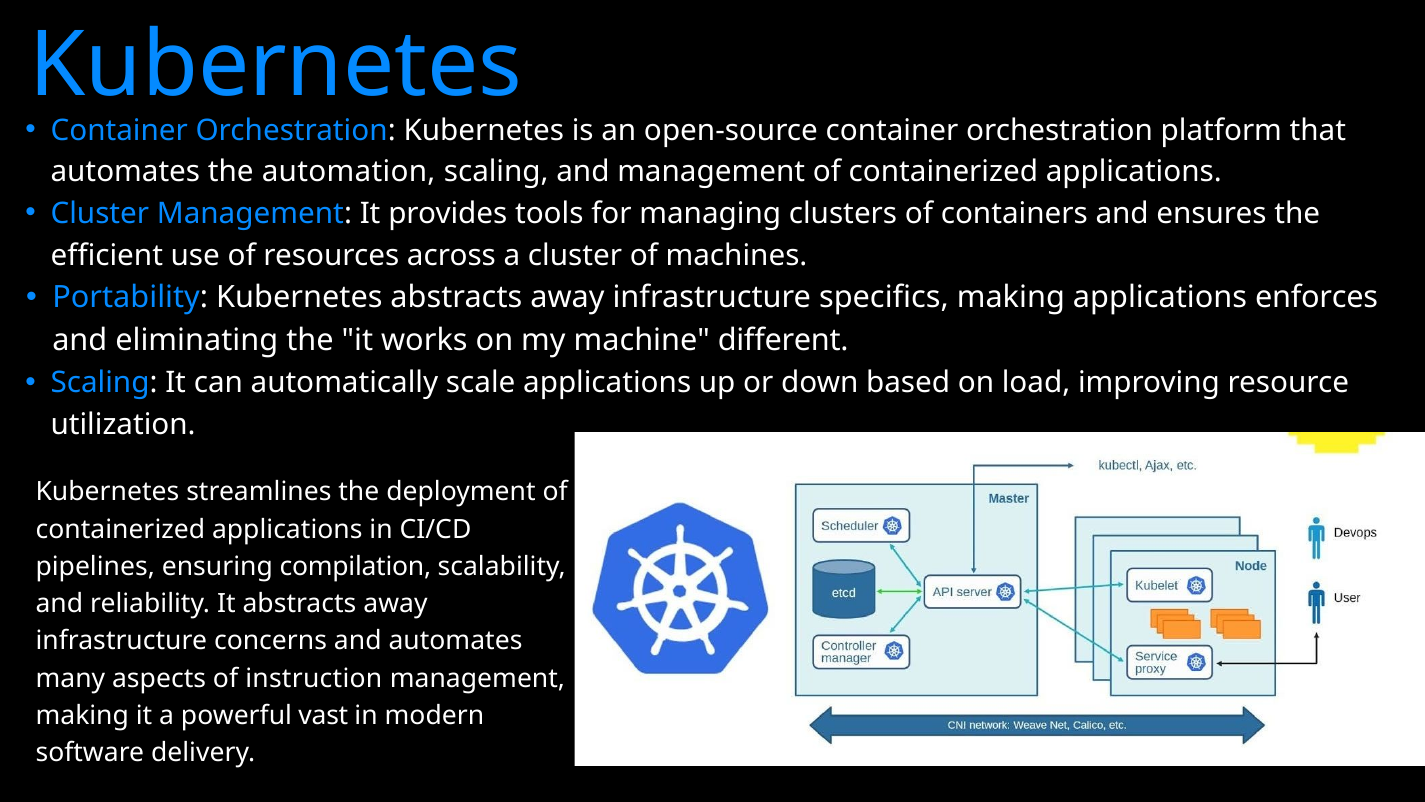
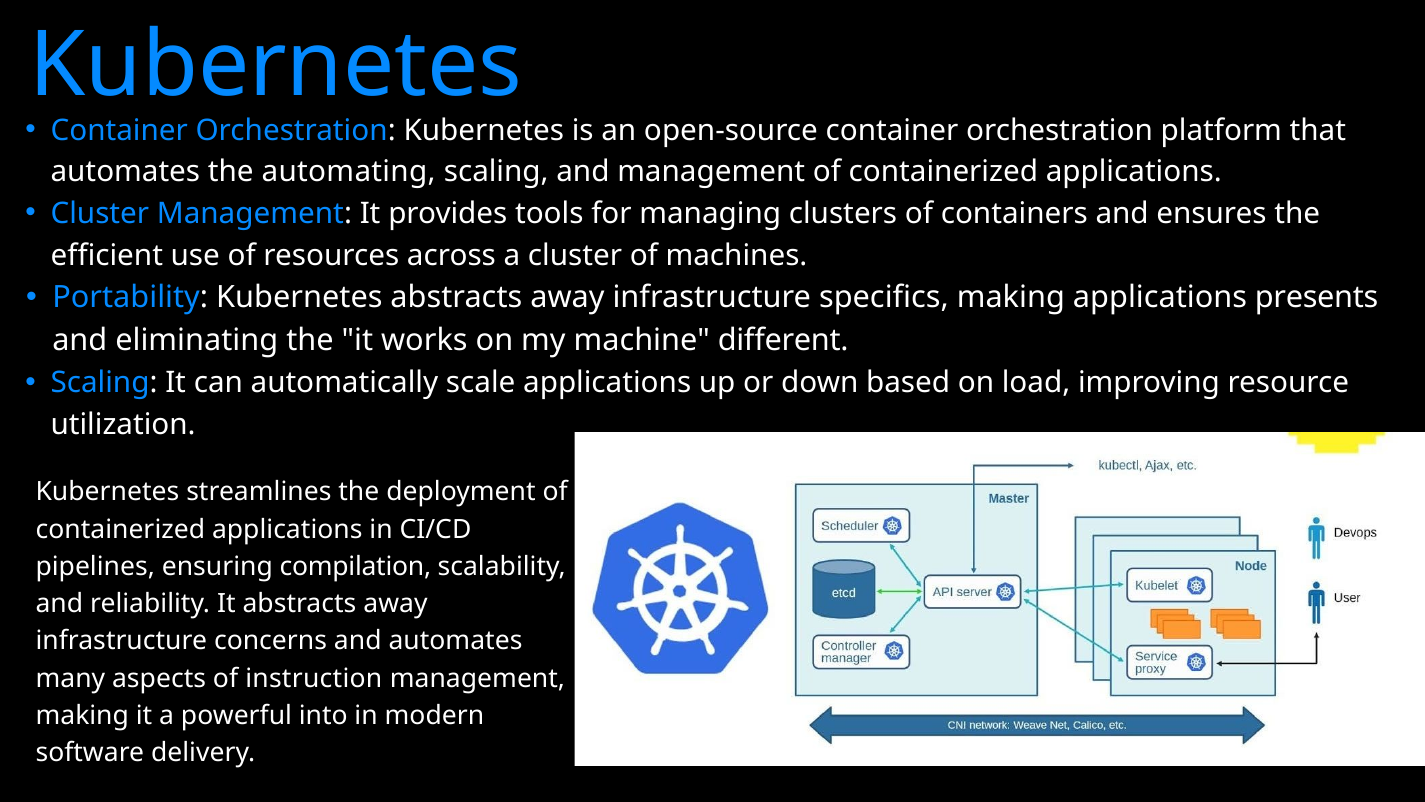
automation: automation -> automating
enforces: enforces -> presents
vast: vast -> into
